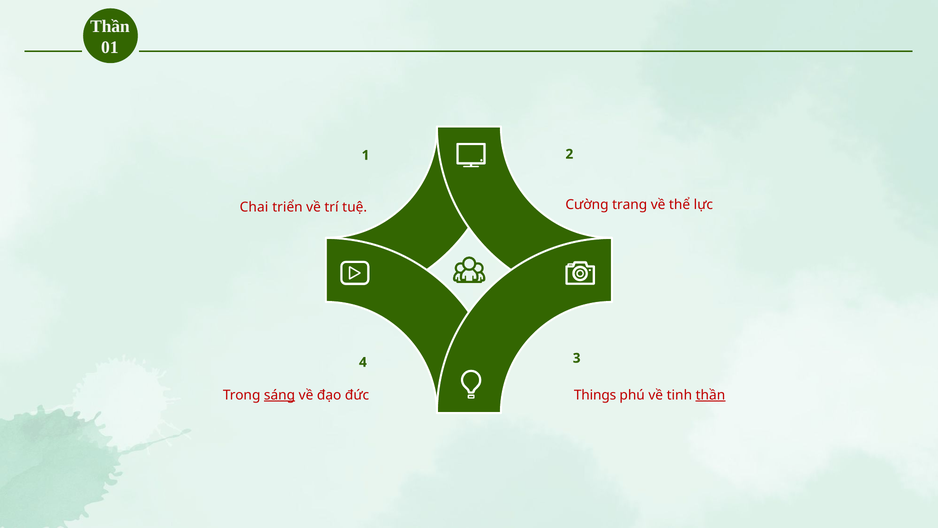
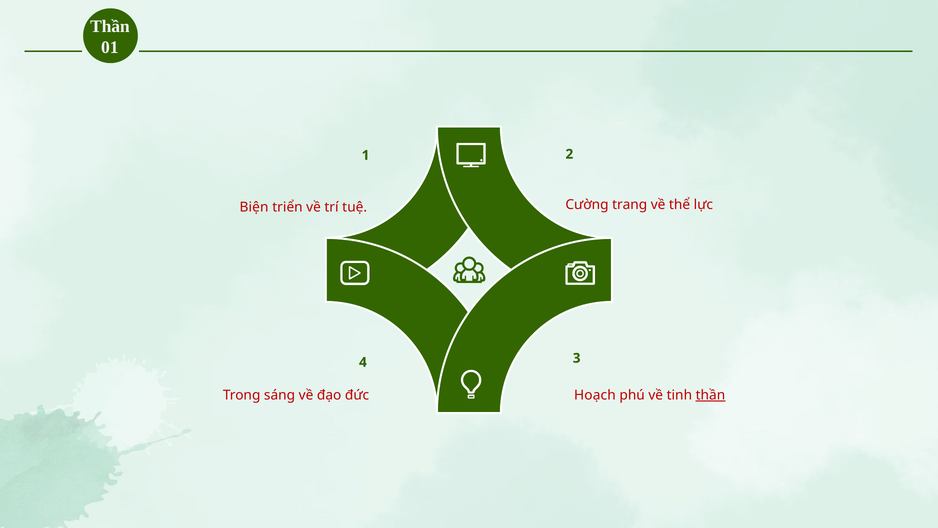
Chai: Chai -> Biện
sáng underline: present -> none
Things: Things -> Hoạch
